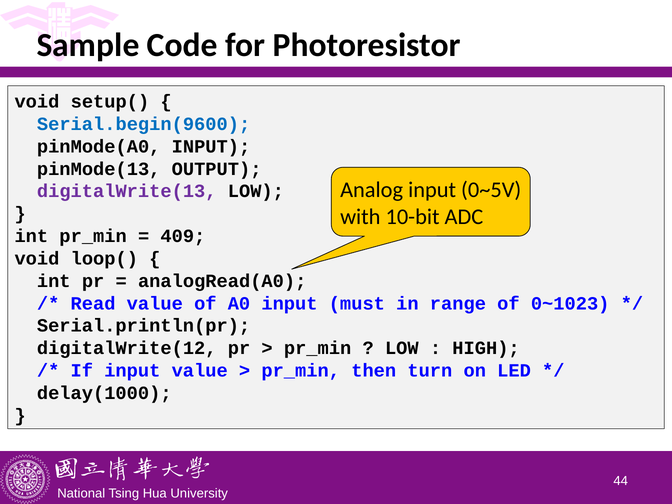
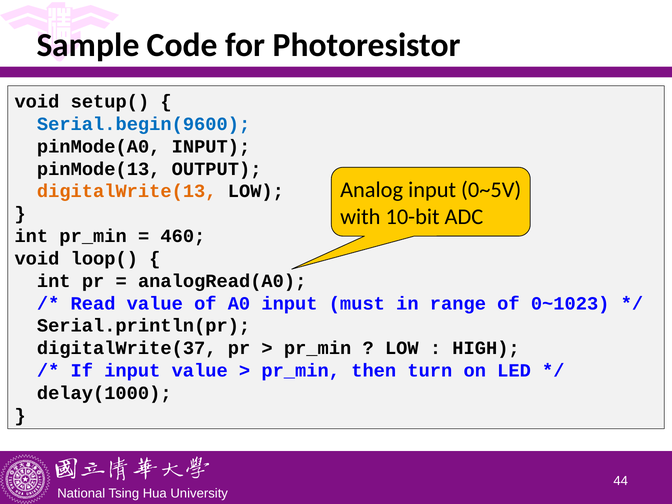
digitalWrite(13 colour: purple -> orange
409: 409 -> 460
digitalWrite(12: digitalWrite(12 -> digitalWrite(37
